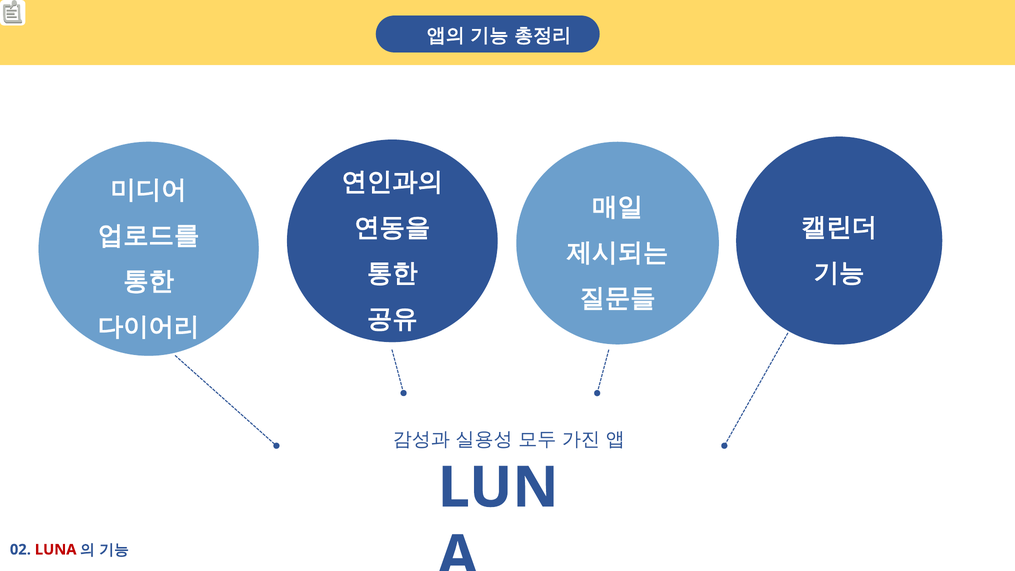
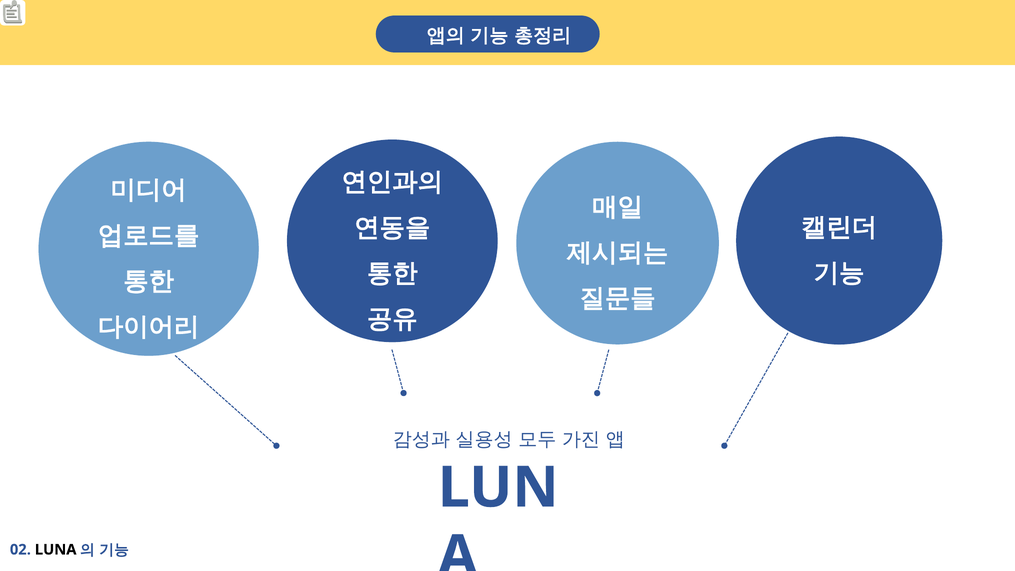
LUNA colour: red -> black
